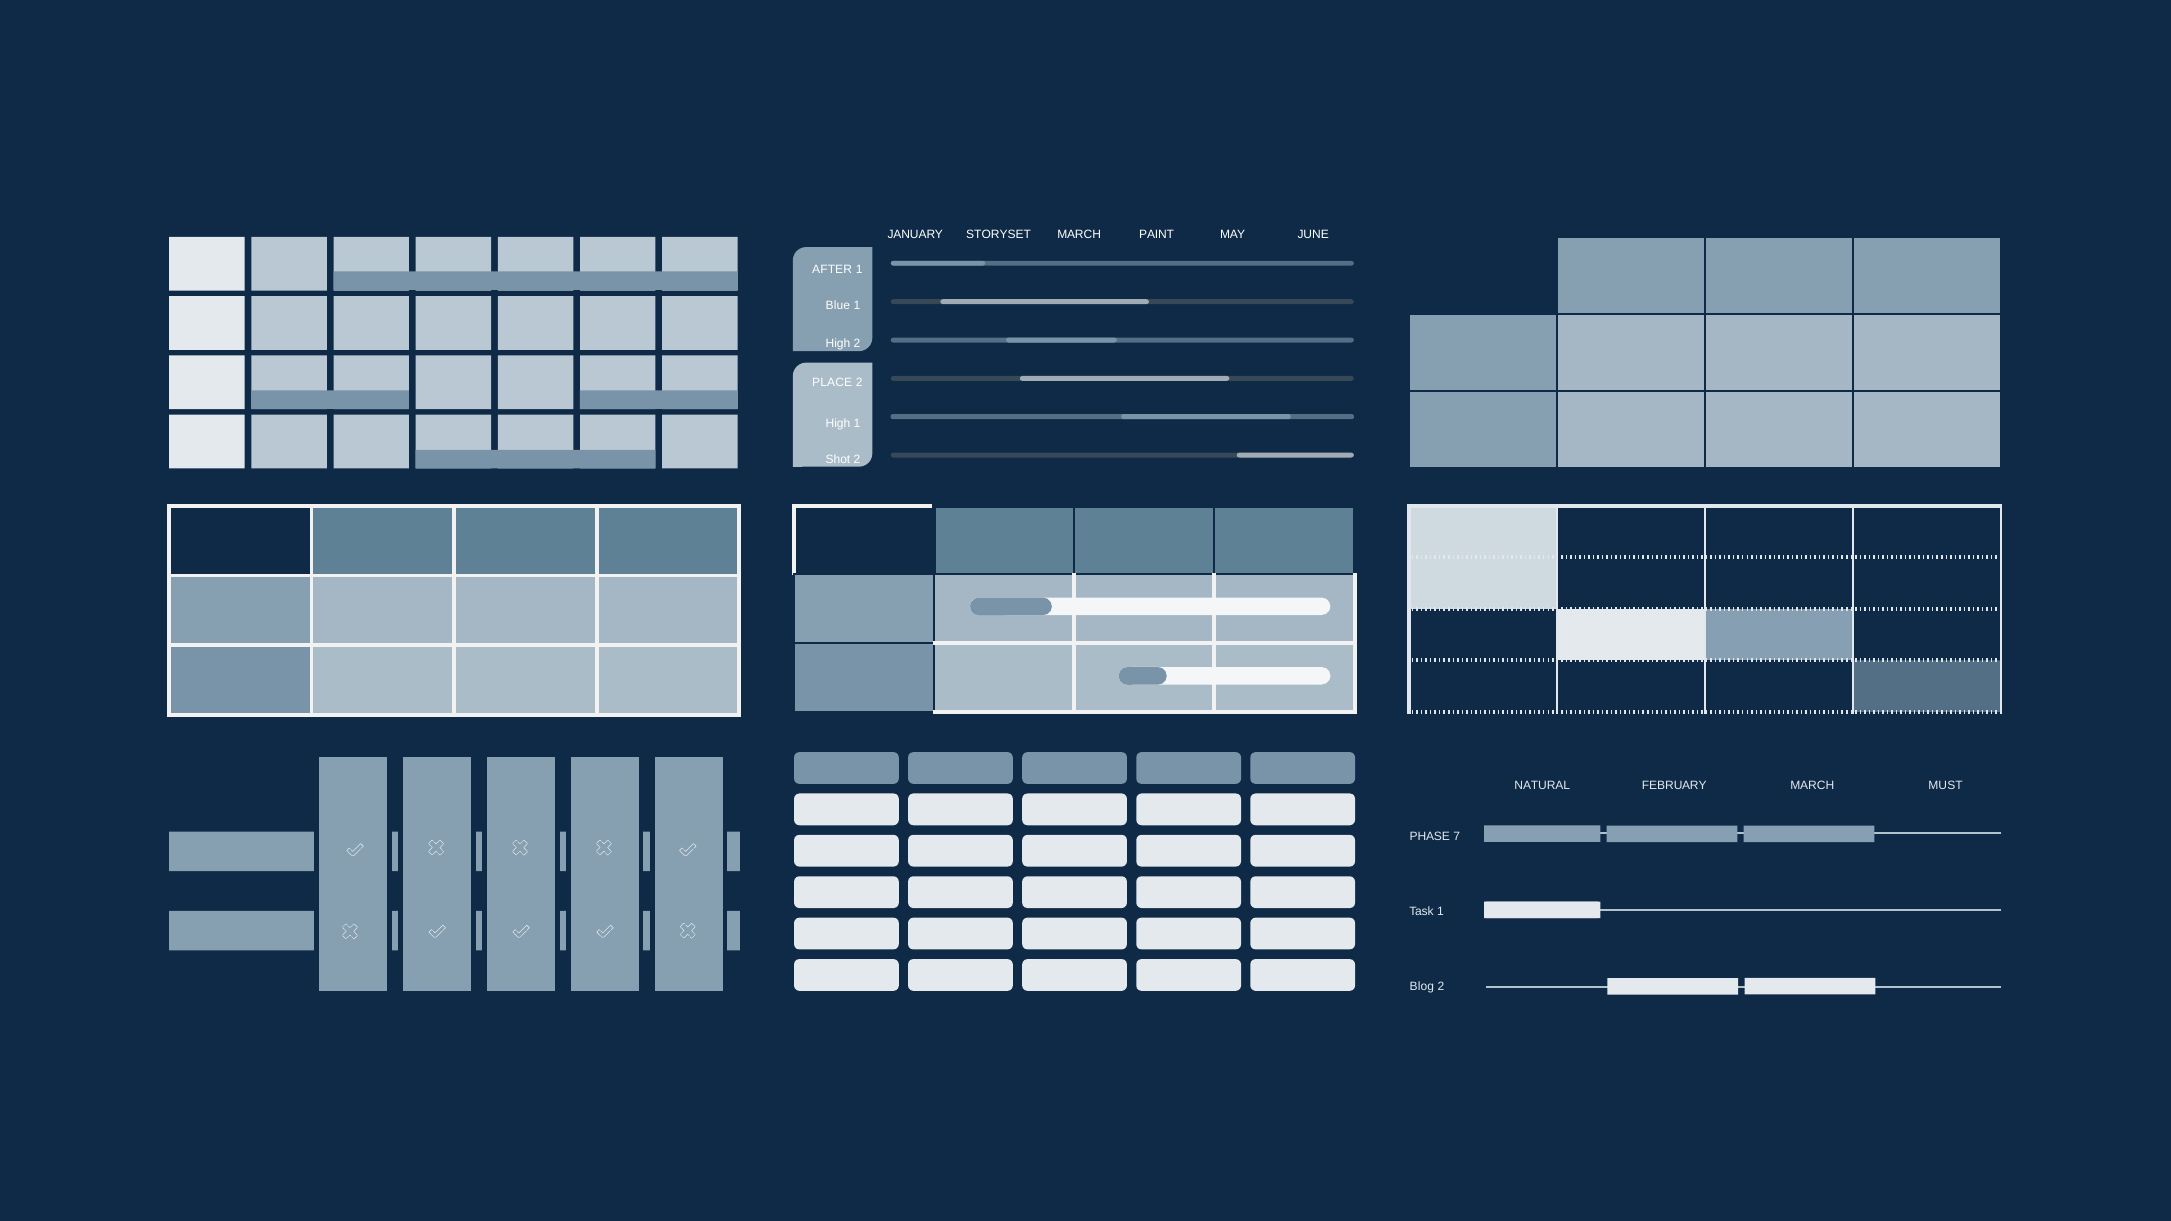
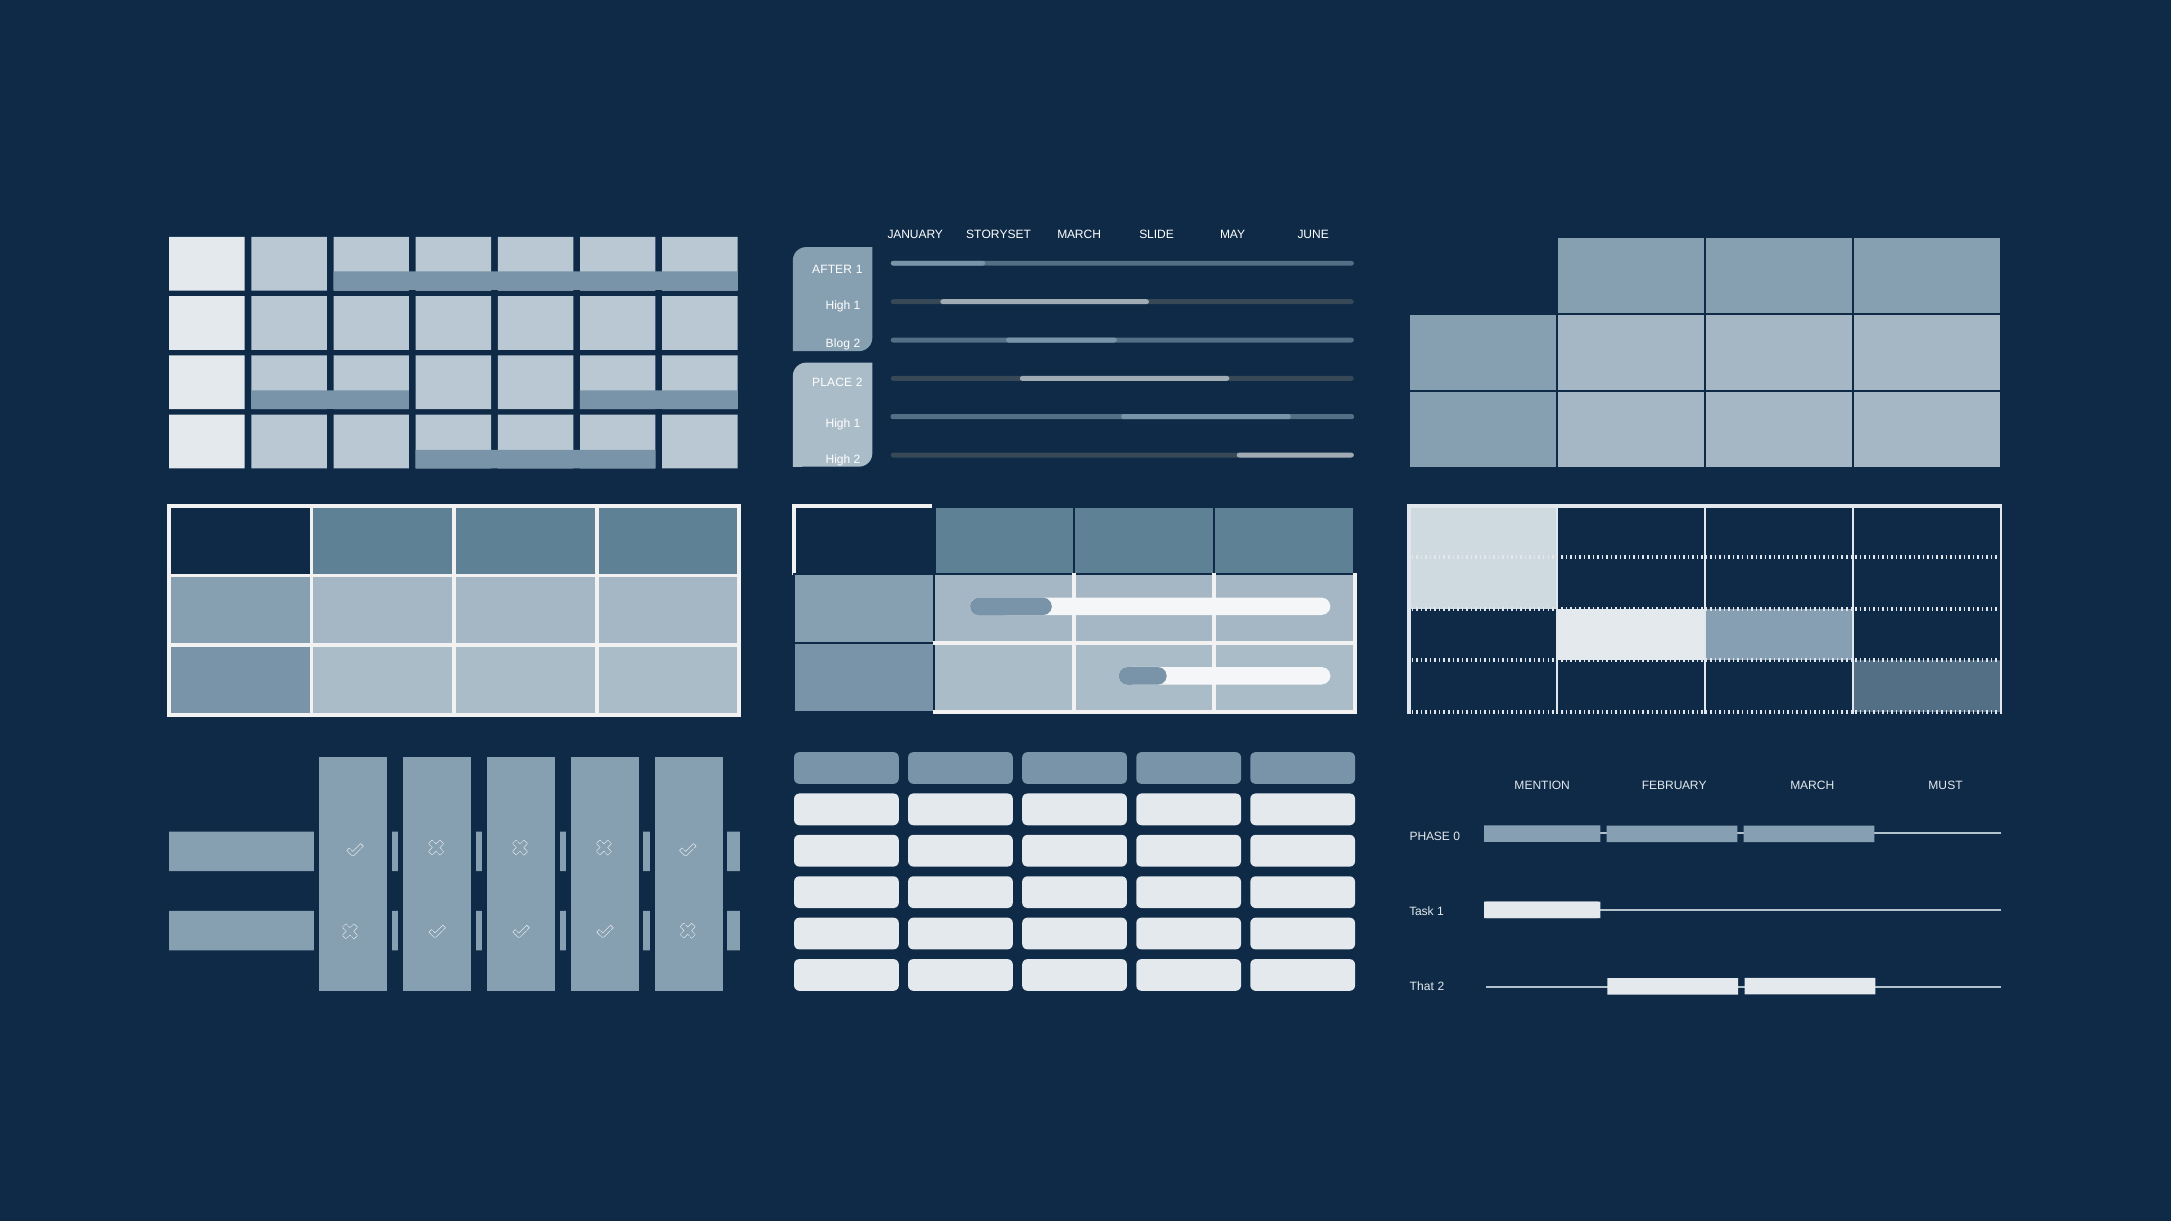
PAINT: PAINT -> SLIDE
Blue at (838, 306): Blue -> High
High at (838, 344): High -> Blog
Shot at (838, 460): Shot -> High
NATURAL: NATURAL -> MENTION
7: 7 -> 0
Blog: Blog -> That
